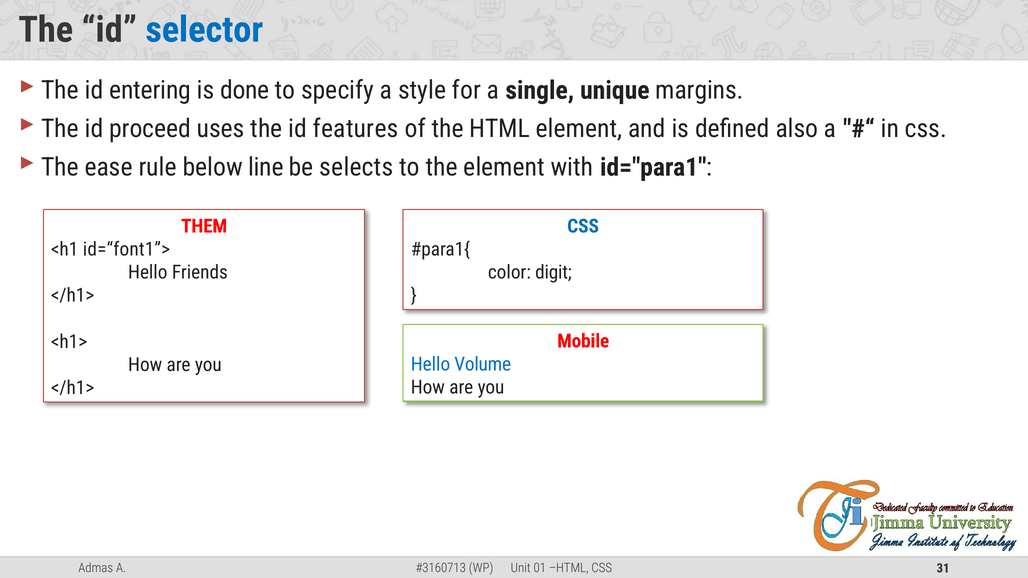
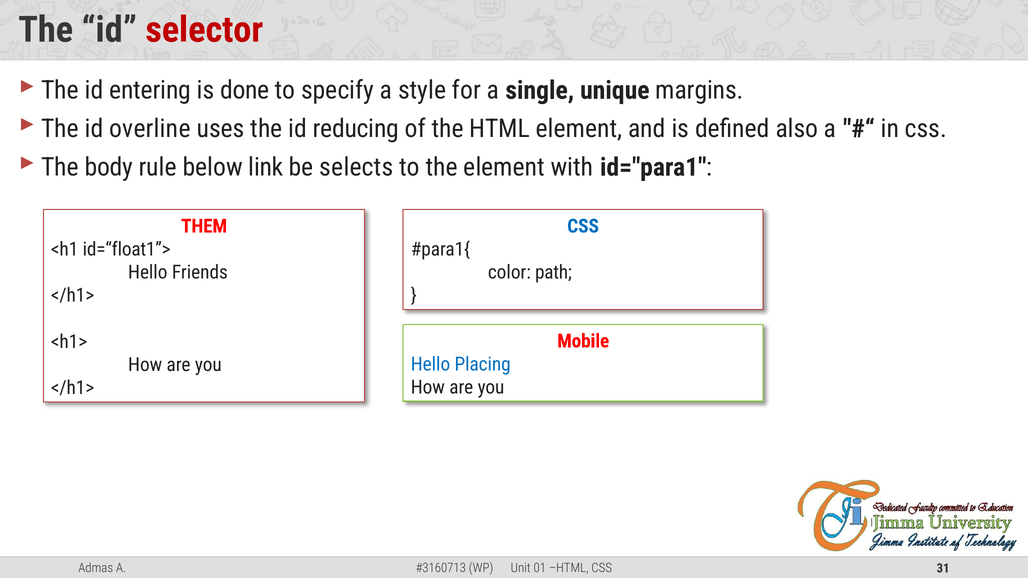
selector colour: blue -> red
proceed: proceed -> overline
features: features -> reducing
ease: ease -> body
line: line -> link
id=“font1”>: id=“font1”> -> id=“float1”>
digit: digit -> path
Volume: Volume -> Placing
